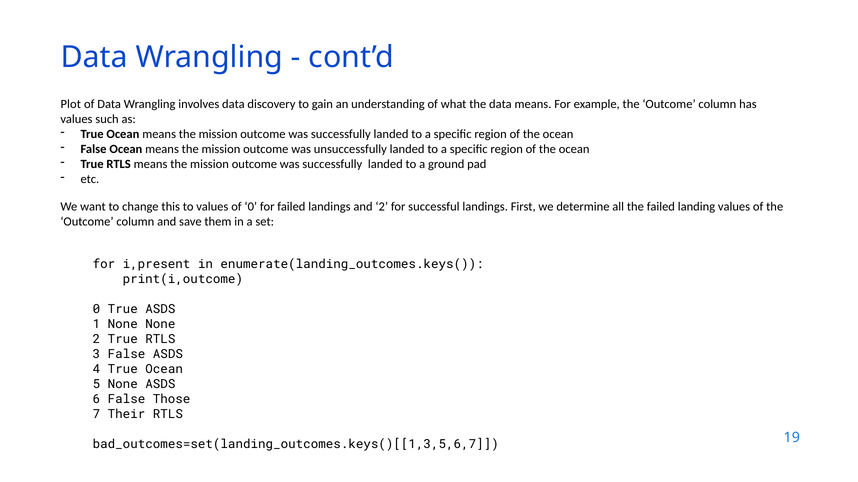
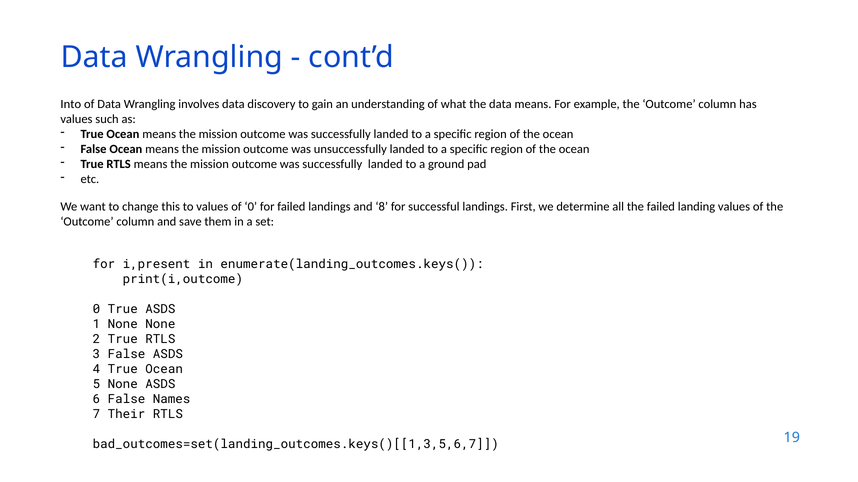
Plot: Plot -> Into
and 2: 2 -> 8
Those: Those -> Names
